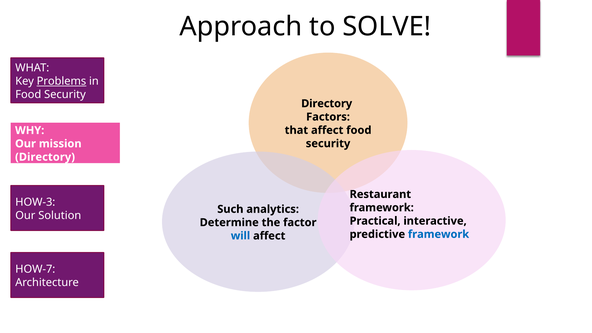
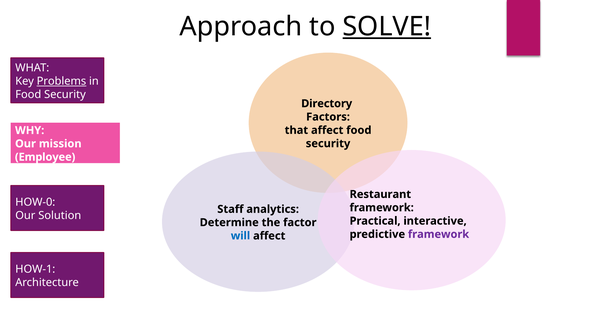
SOLVE underline: none -> present
Directory at (45, 157): Directory -> Employee
HOW-3: HOW-3 -> HOW-0
Such: Such -> Staff
framework at (439, 234) colour: blue -> purple
HOW-7: HOW-7 -> HOW-1
